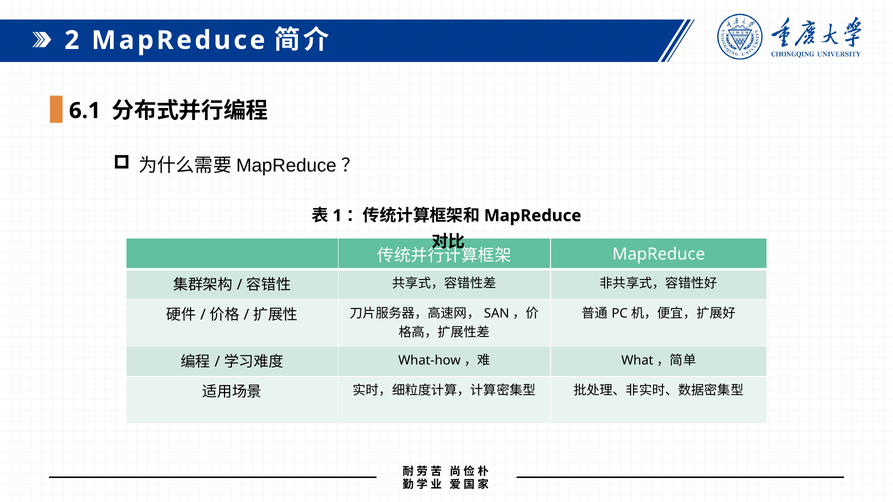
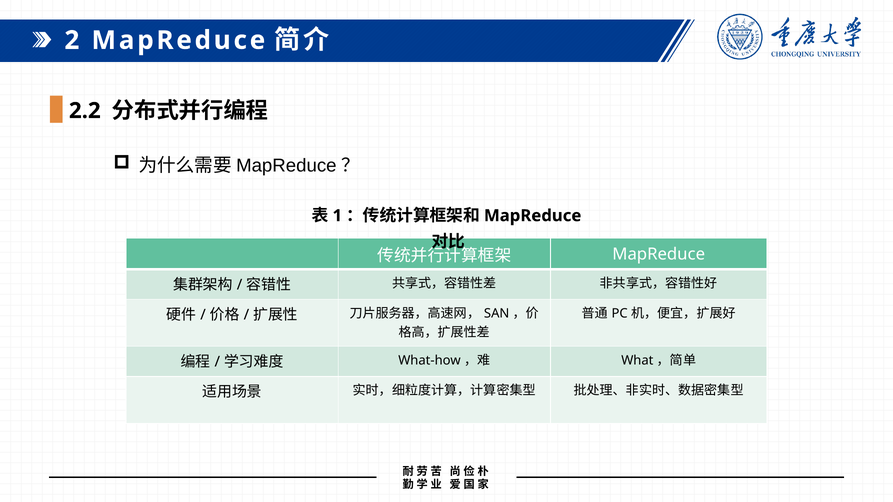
6.1: 6.1 -> 2.2
